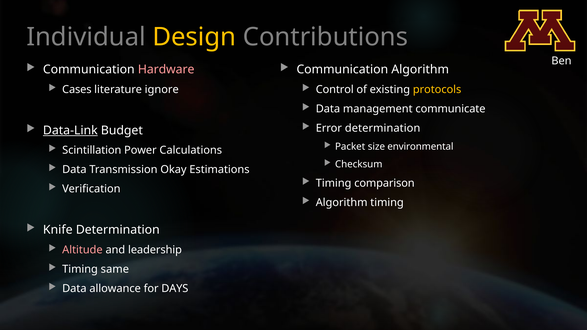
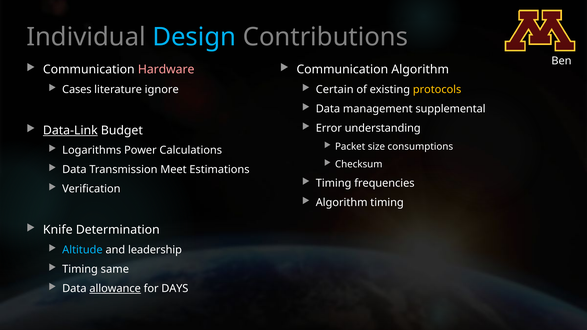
Design colour: yellow -> light blue
Control: Control -> Certain
communicate: communicate -> supplemental
Error determination: determination -> understanding
environmental: environmental -> consumptions
Scintillation: Scintillation -> Logarithms
Okay: Okay -> Meet
comparison: comparison -> frequencies
Altitude colour: pink -> light blue
allowance underline: none -> present
